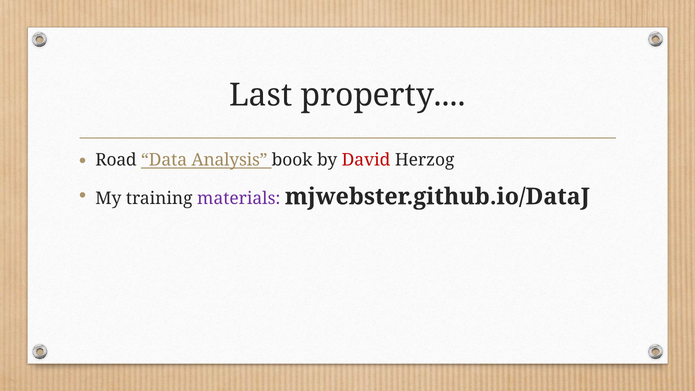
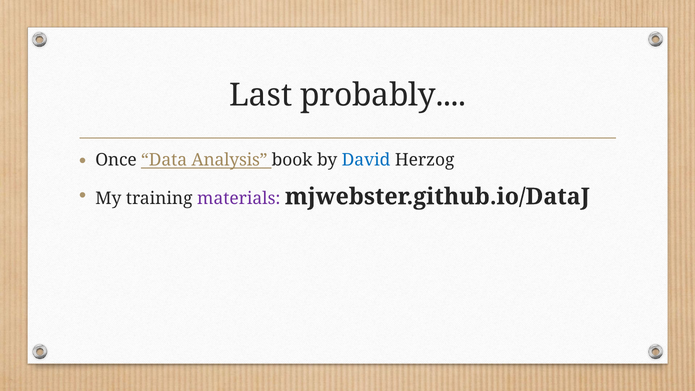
property: property -> probably
Road: Road -> Once
David colour: red -> blue
